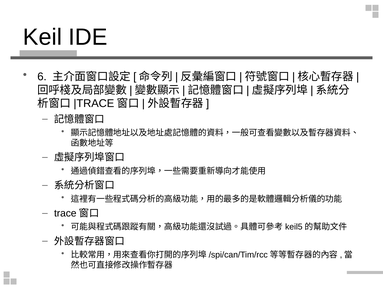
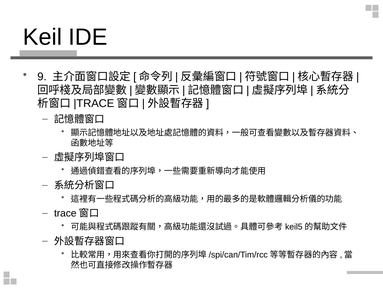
6: 6 -> 9
